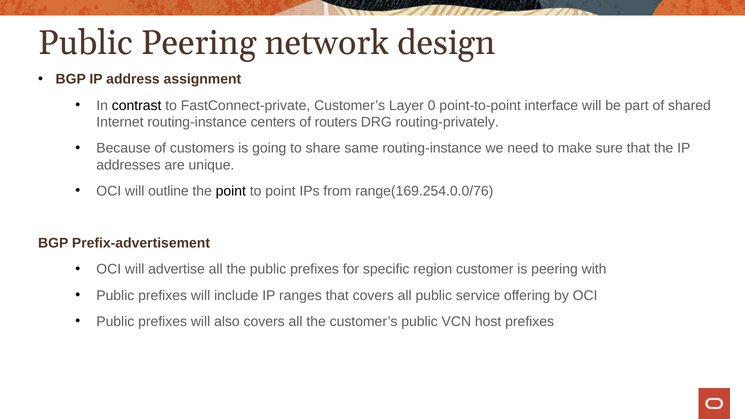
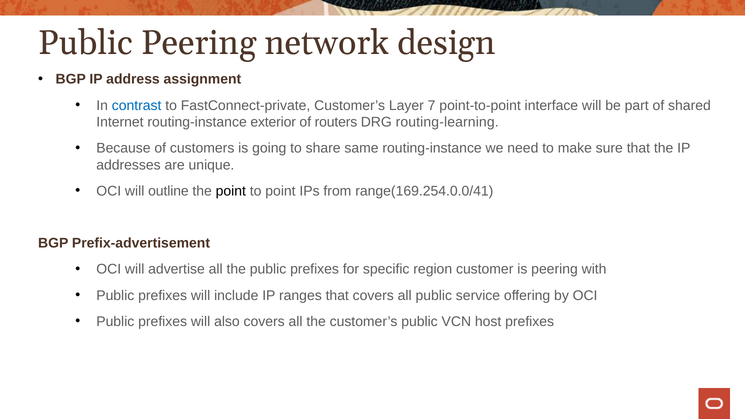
contrast colour: black -> blue
0: 0 -> 7
centers: centers -> exterior
routing-privately: routing-privately -> routing-learning
range(169.254.0.0/76: range(169.254.0.0/76 -> range(169.254.0.0/41
